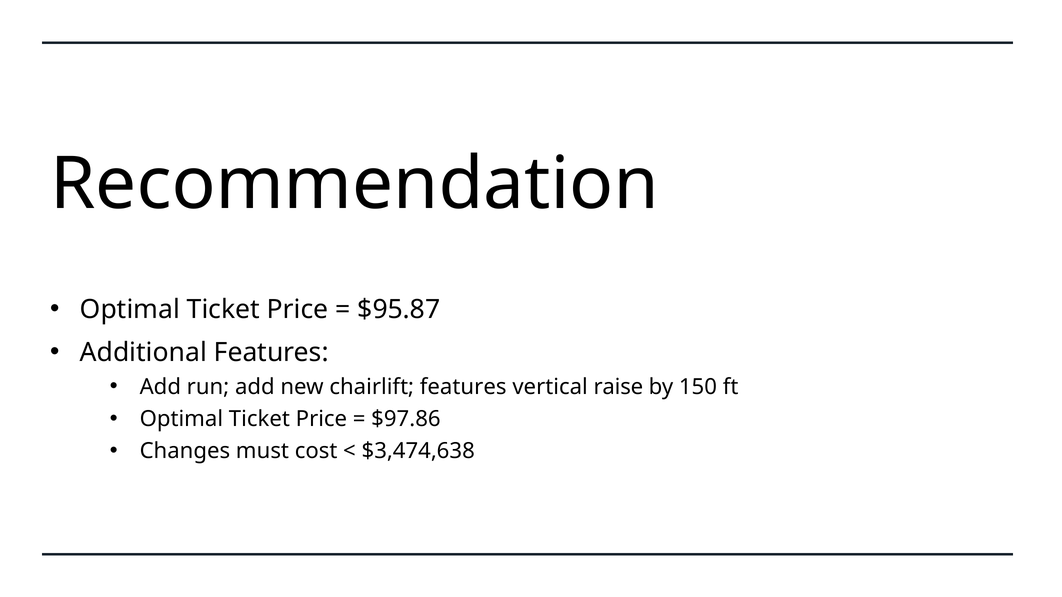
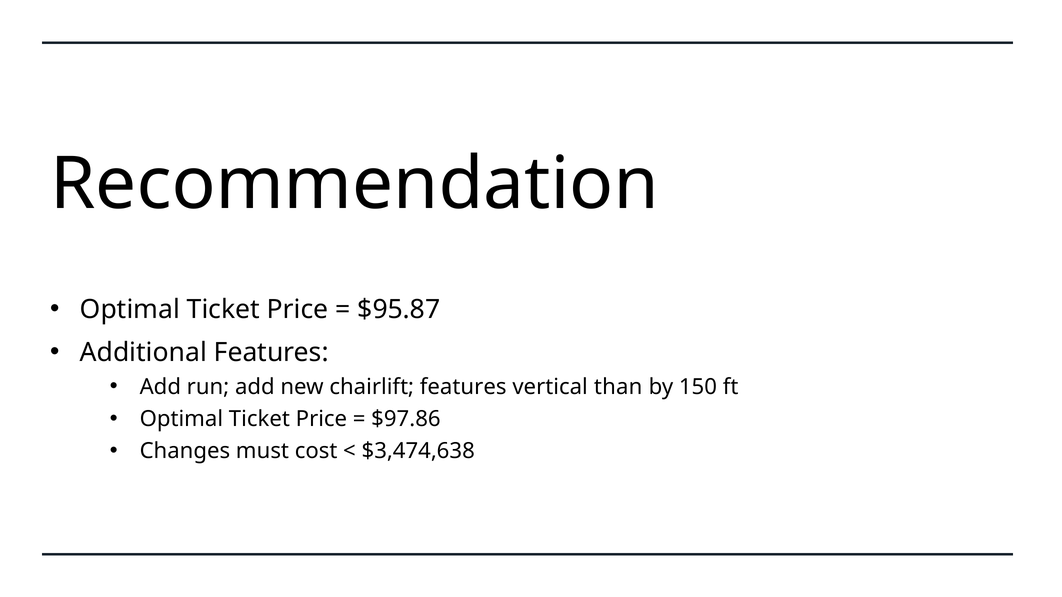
raise: raise -> than
